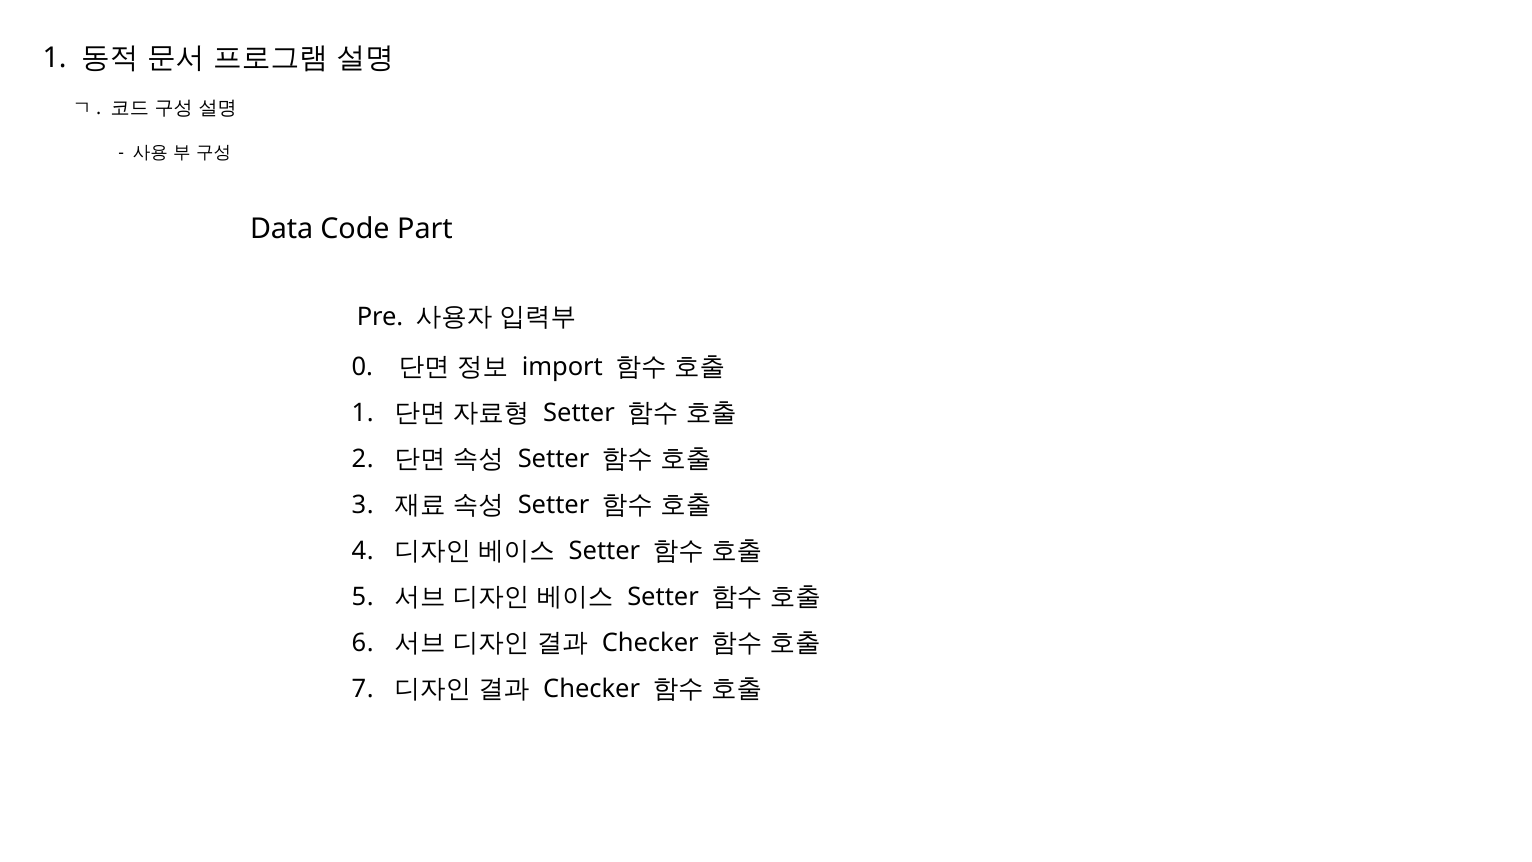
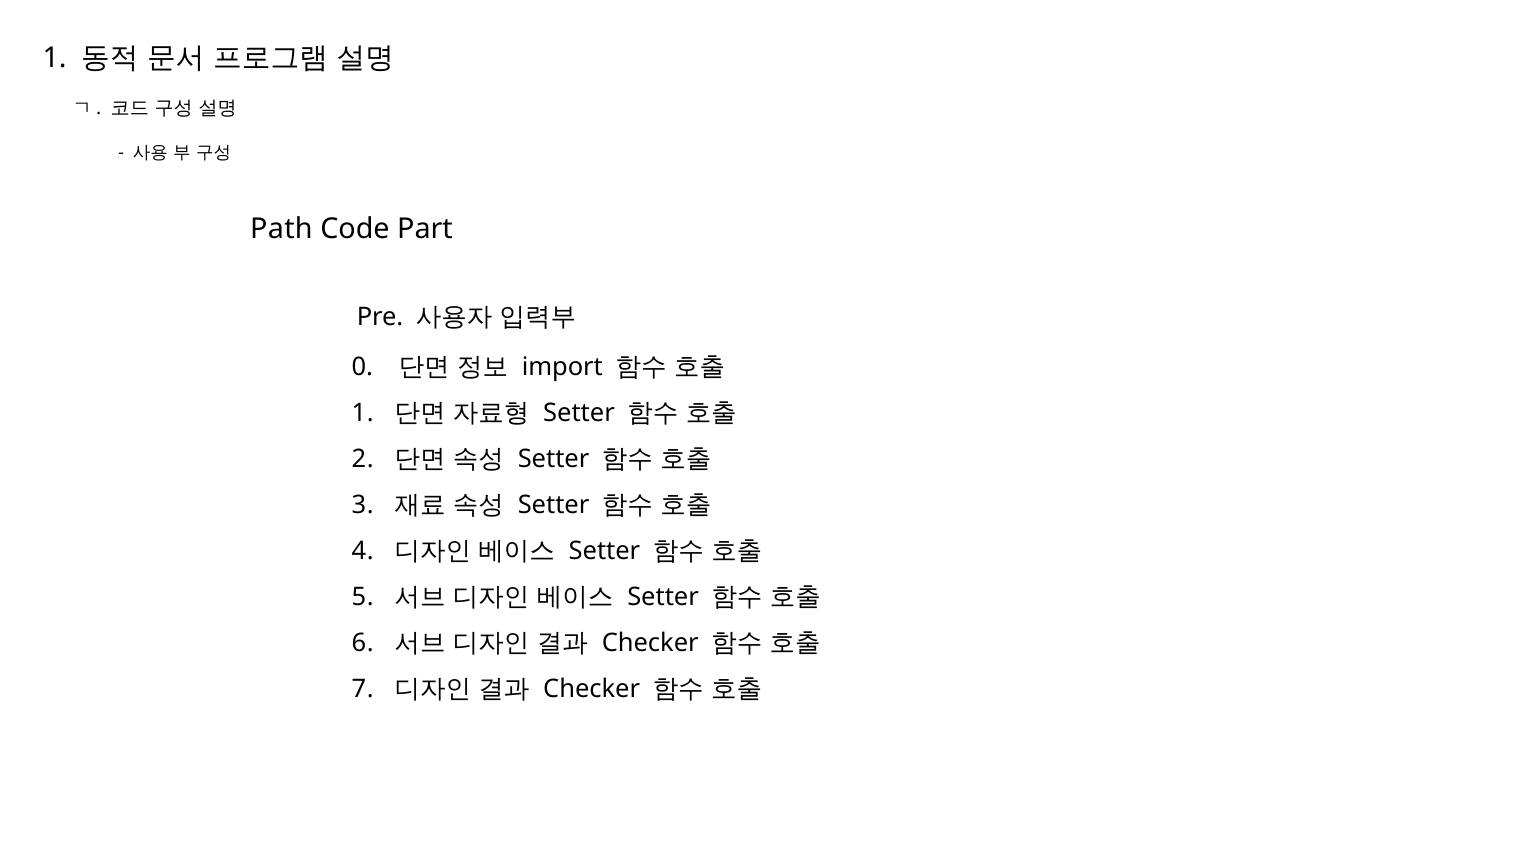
Data: Data -> Path
